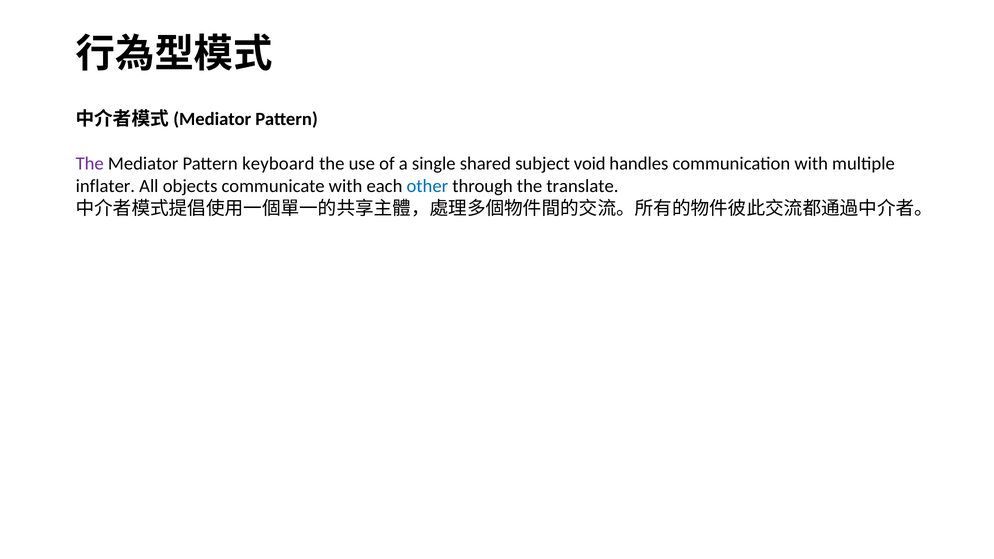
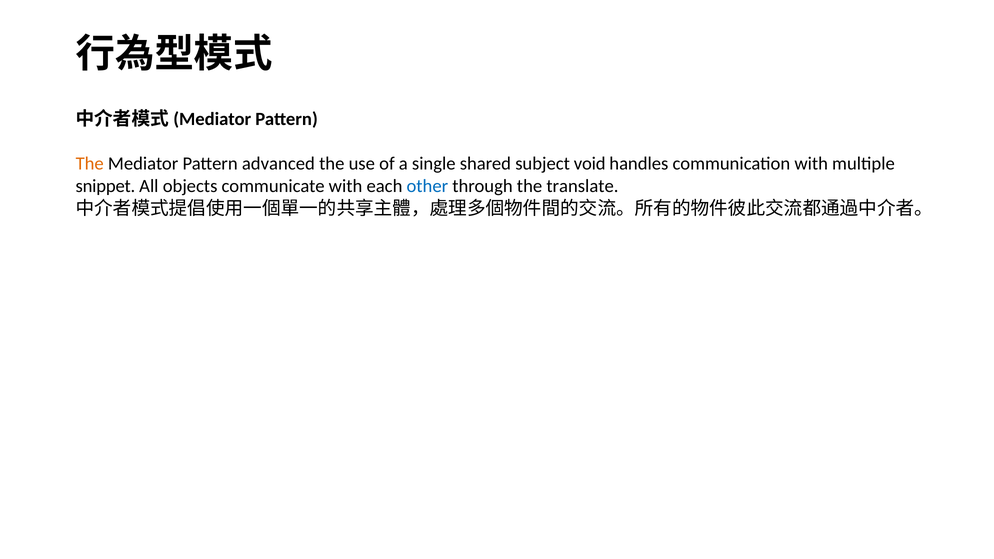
The at (90, 164) colour: purple -> orange
keyboard: keyboard -> advanced
inflater: inflater -> snippet
